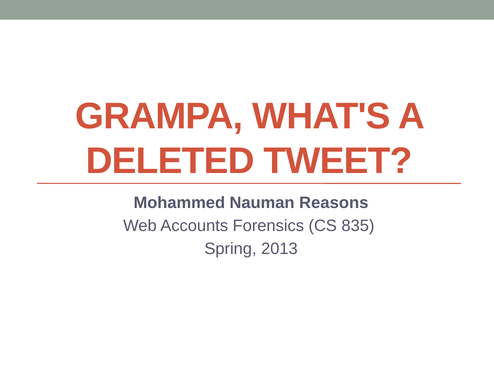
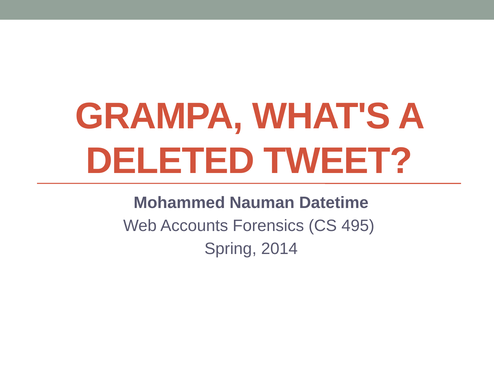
Reasons: Reasons -> Datetime
835: 835 -> 495
2013: 2013 -> 2014
